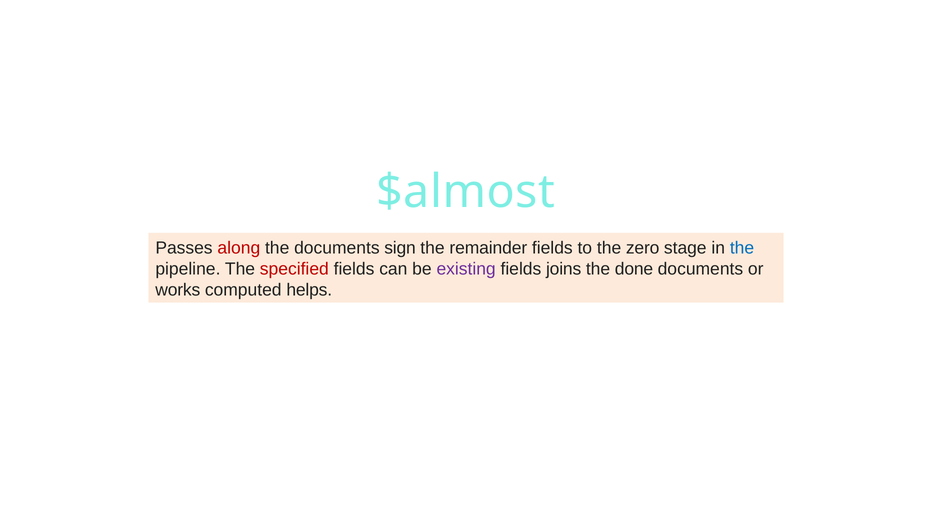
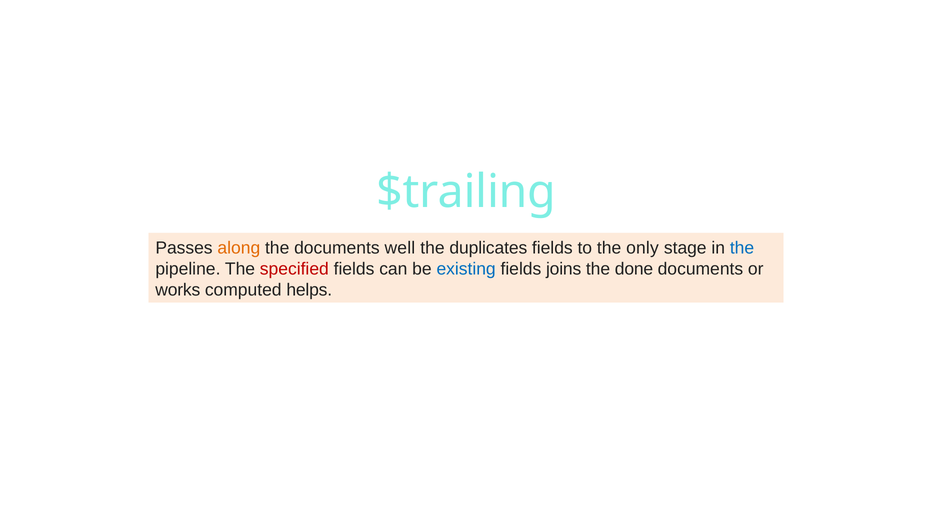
$almost: $almost -> $trailing
along colour: red -> orange
sign: sign -> well
remainder: remainder -> duplicates
zero: zero -> only
existing colour: purple -> blue
